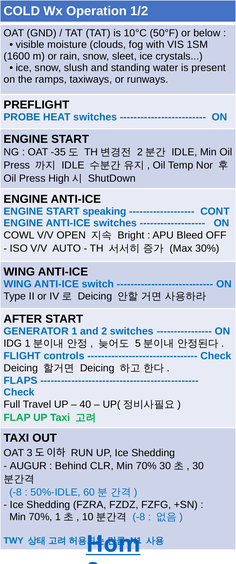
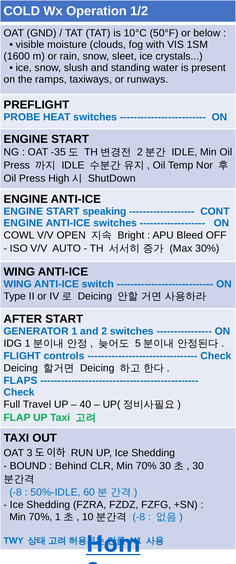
AUGUR: AUGUR -> BOUND
